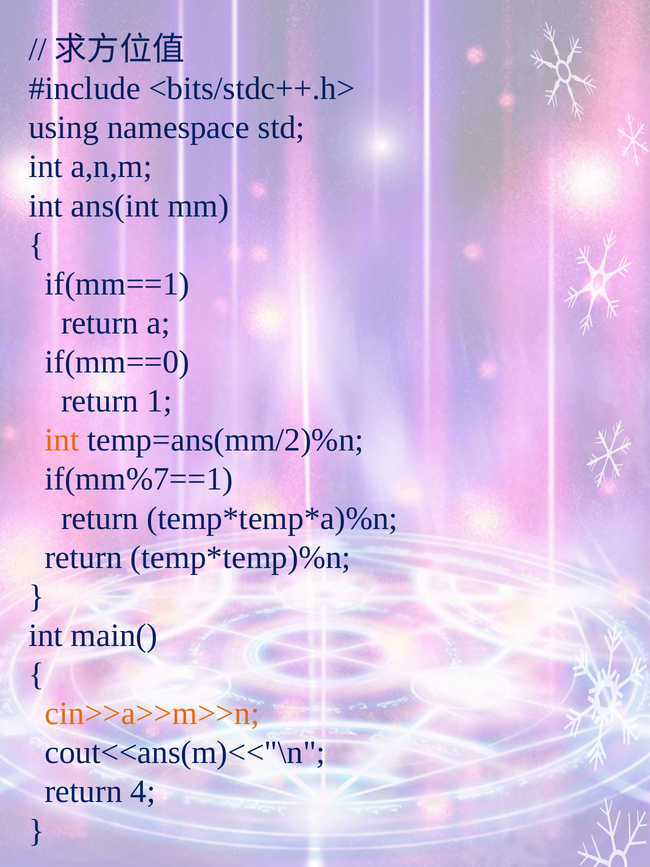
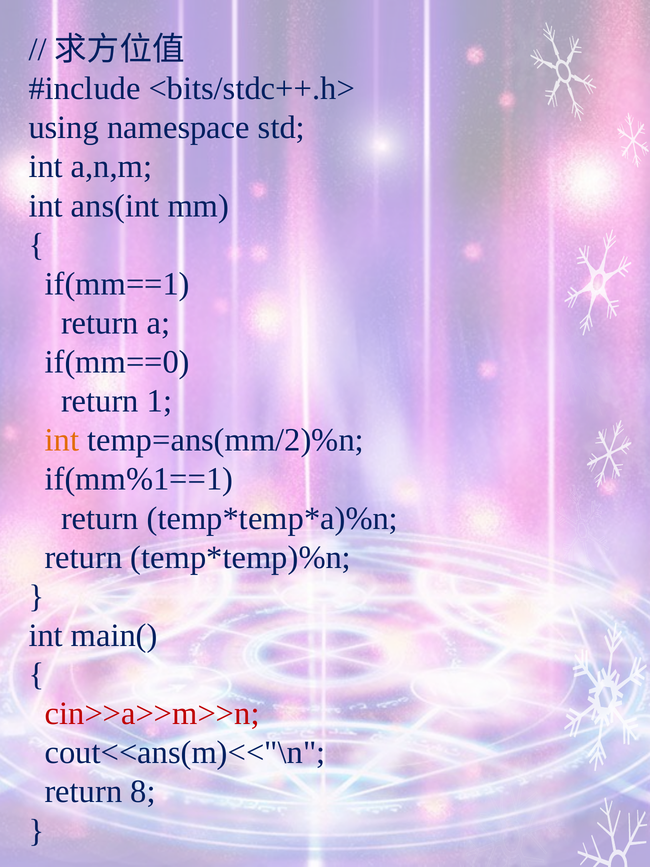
if(mm%7==1: if(mm%7==1 -> if(mm%1==1
cin>>a>>m>>n colour: orange -> red
4: 4 -> 8
